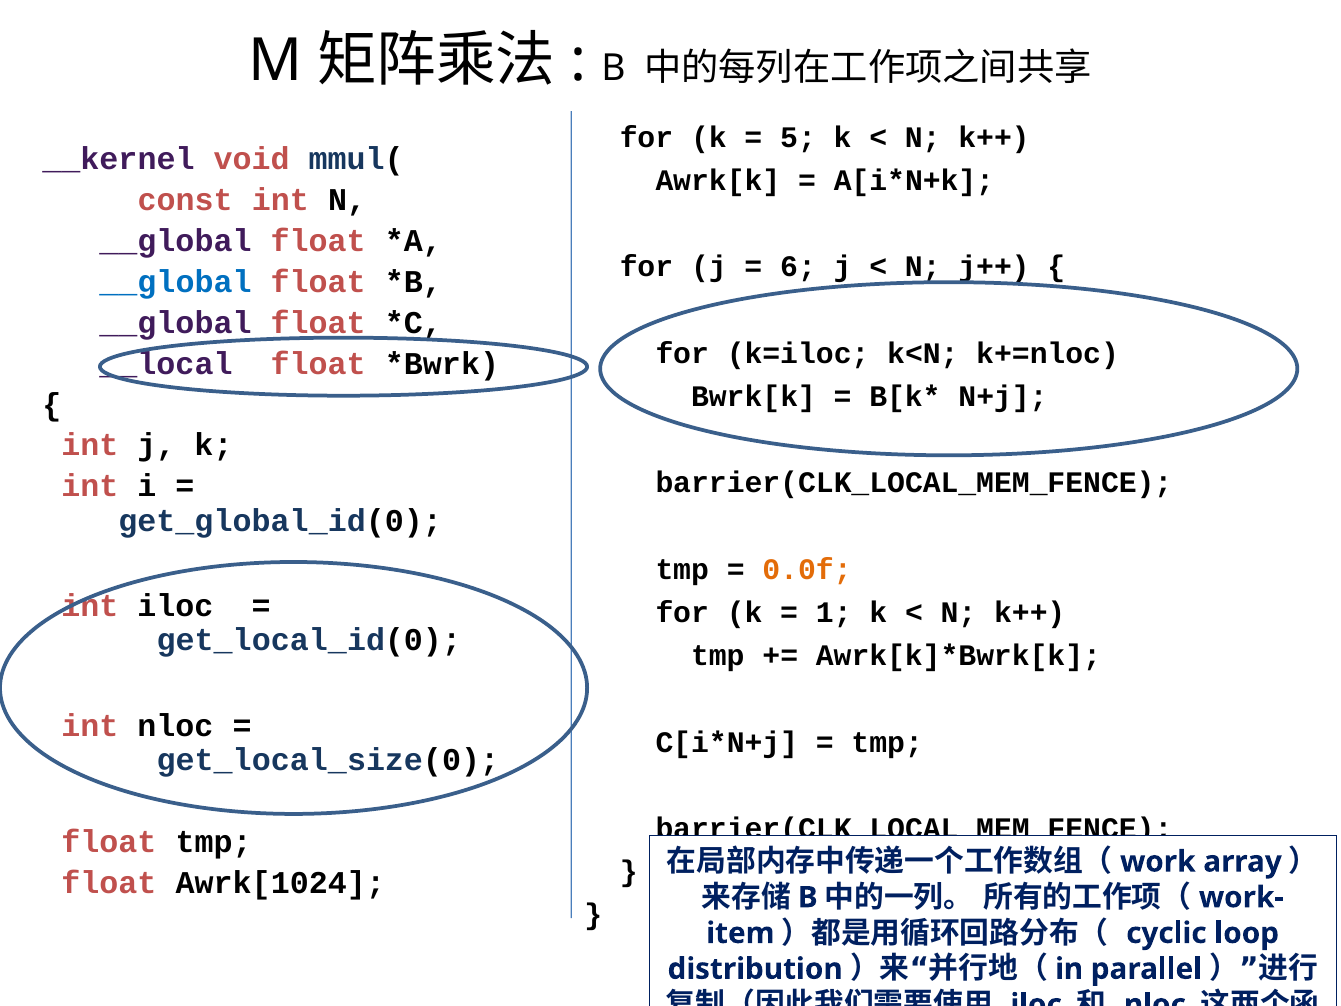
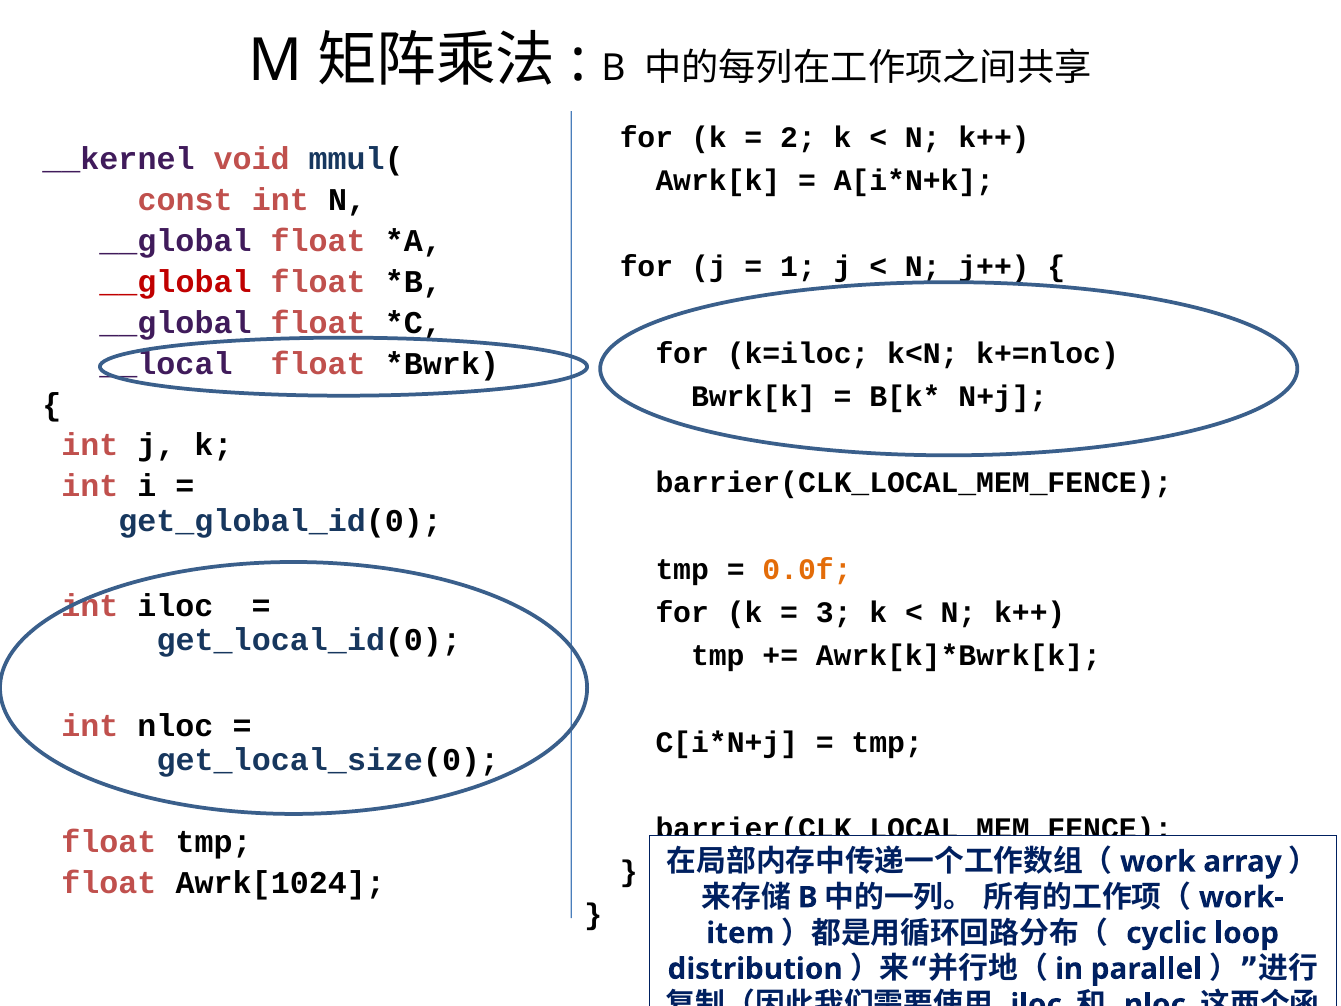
5: 5 -> 2
6: 6 -> 1
__global at (176, 282) colour: blue -> red
1: 1 -> 3
